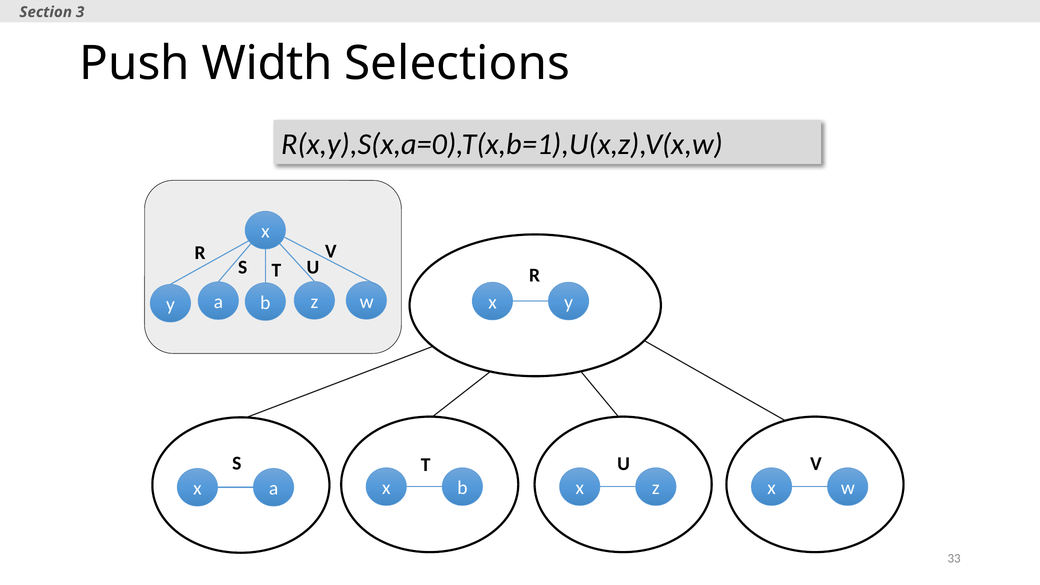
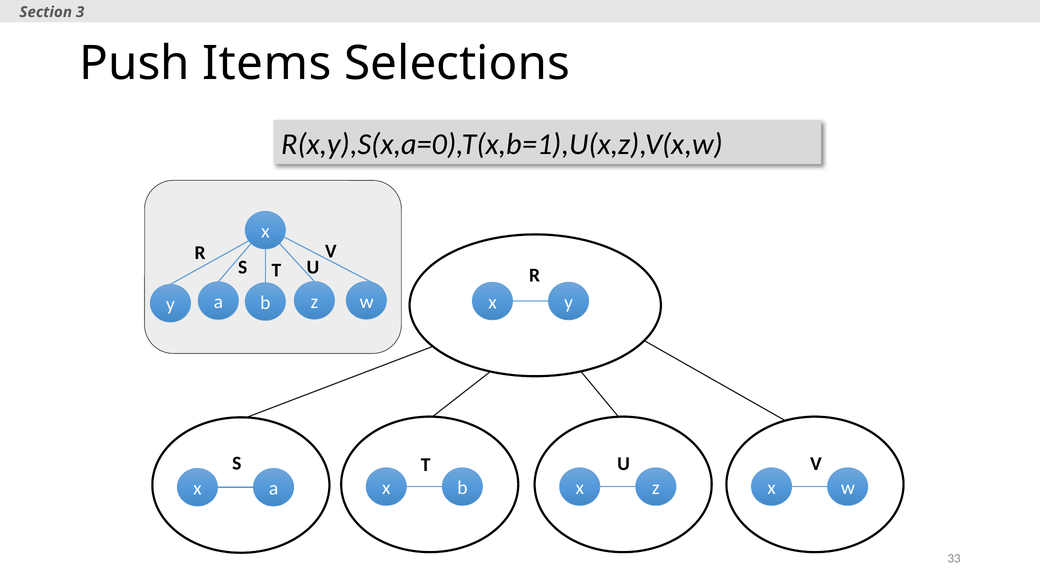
Width: Width -> Items
